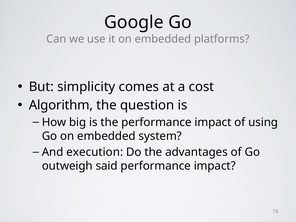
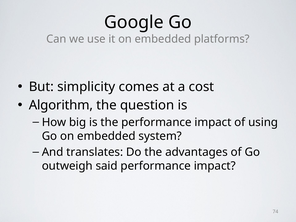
execution: execution -> translates
